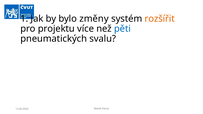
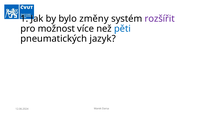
rozšířit colour: orange -> purple
projektu: projektu -> možnost
svalu: svalu -> jazyk
